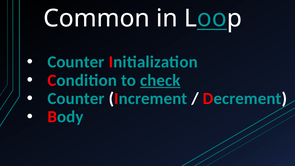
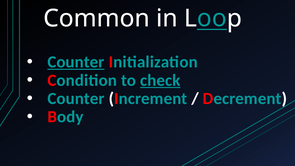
Counter at (76, 62) underline: none -> present
